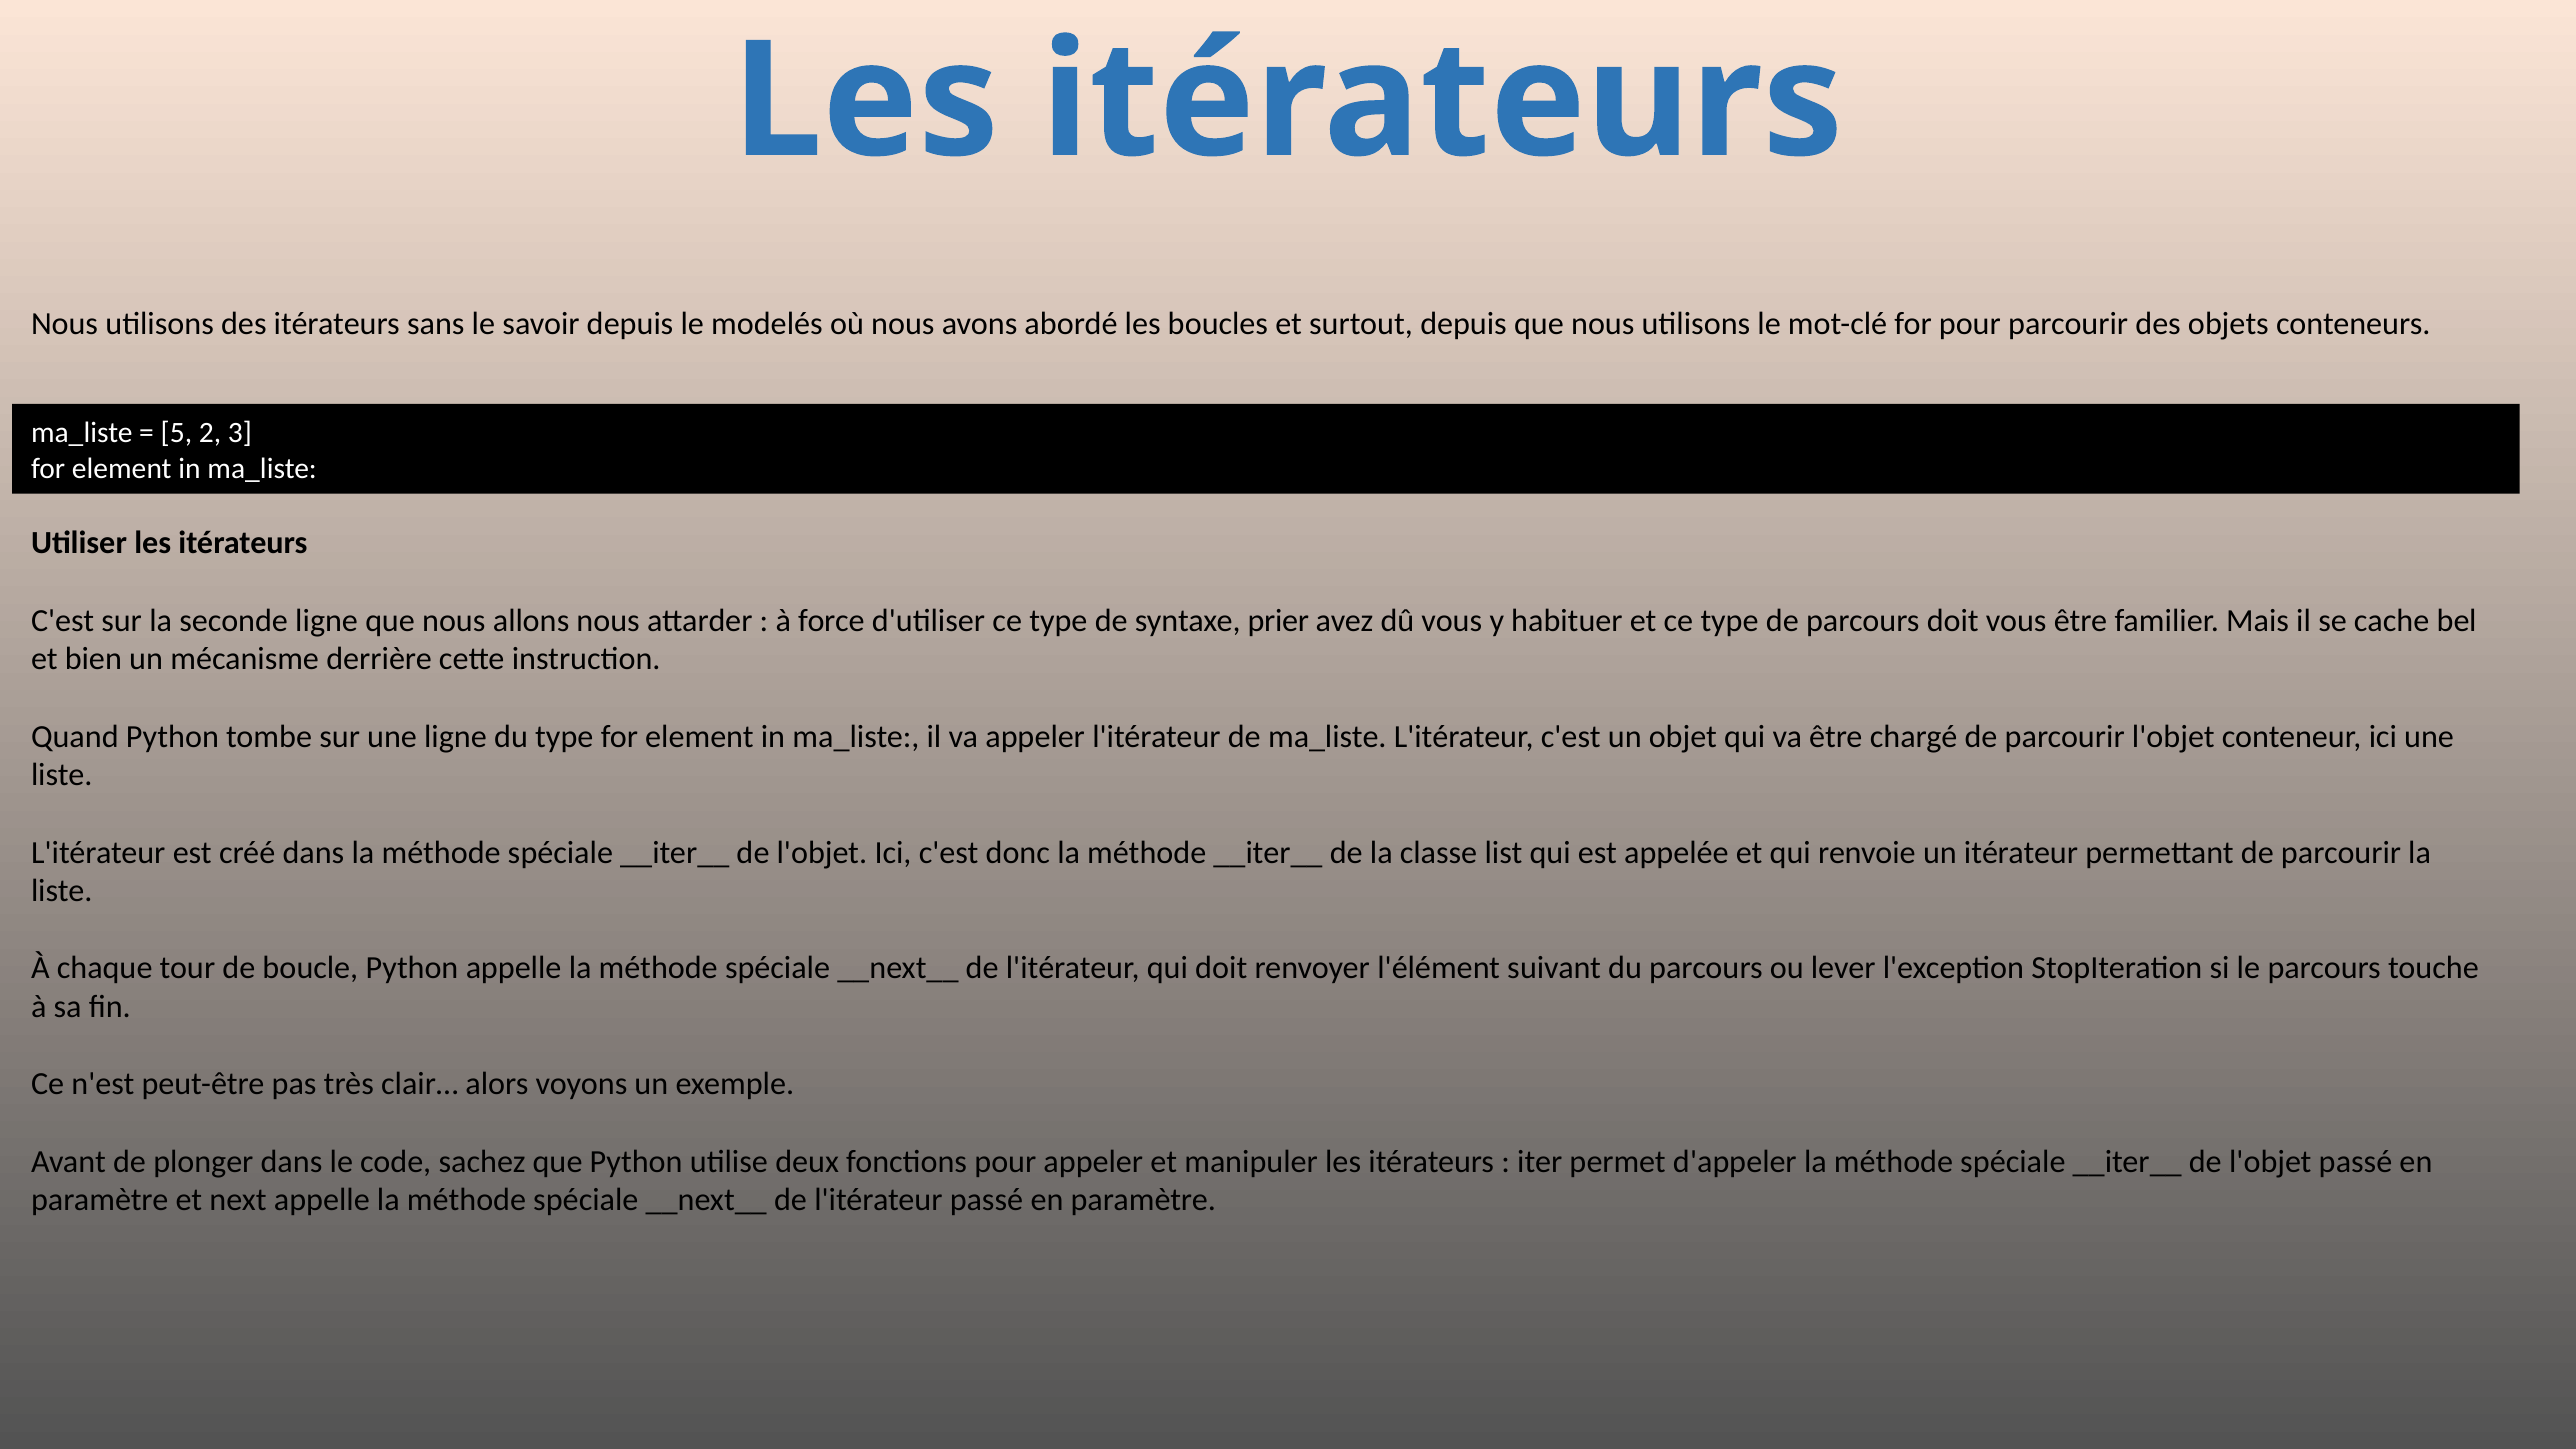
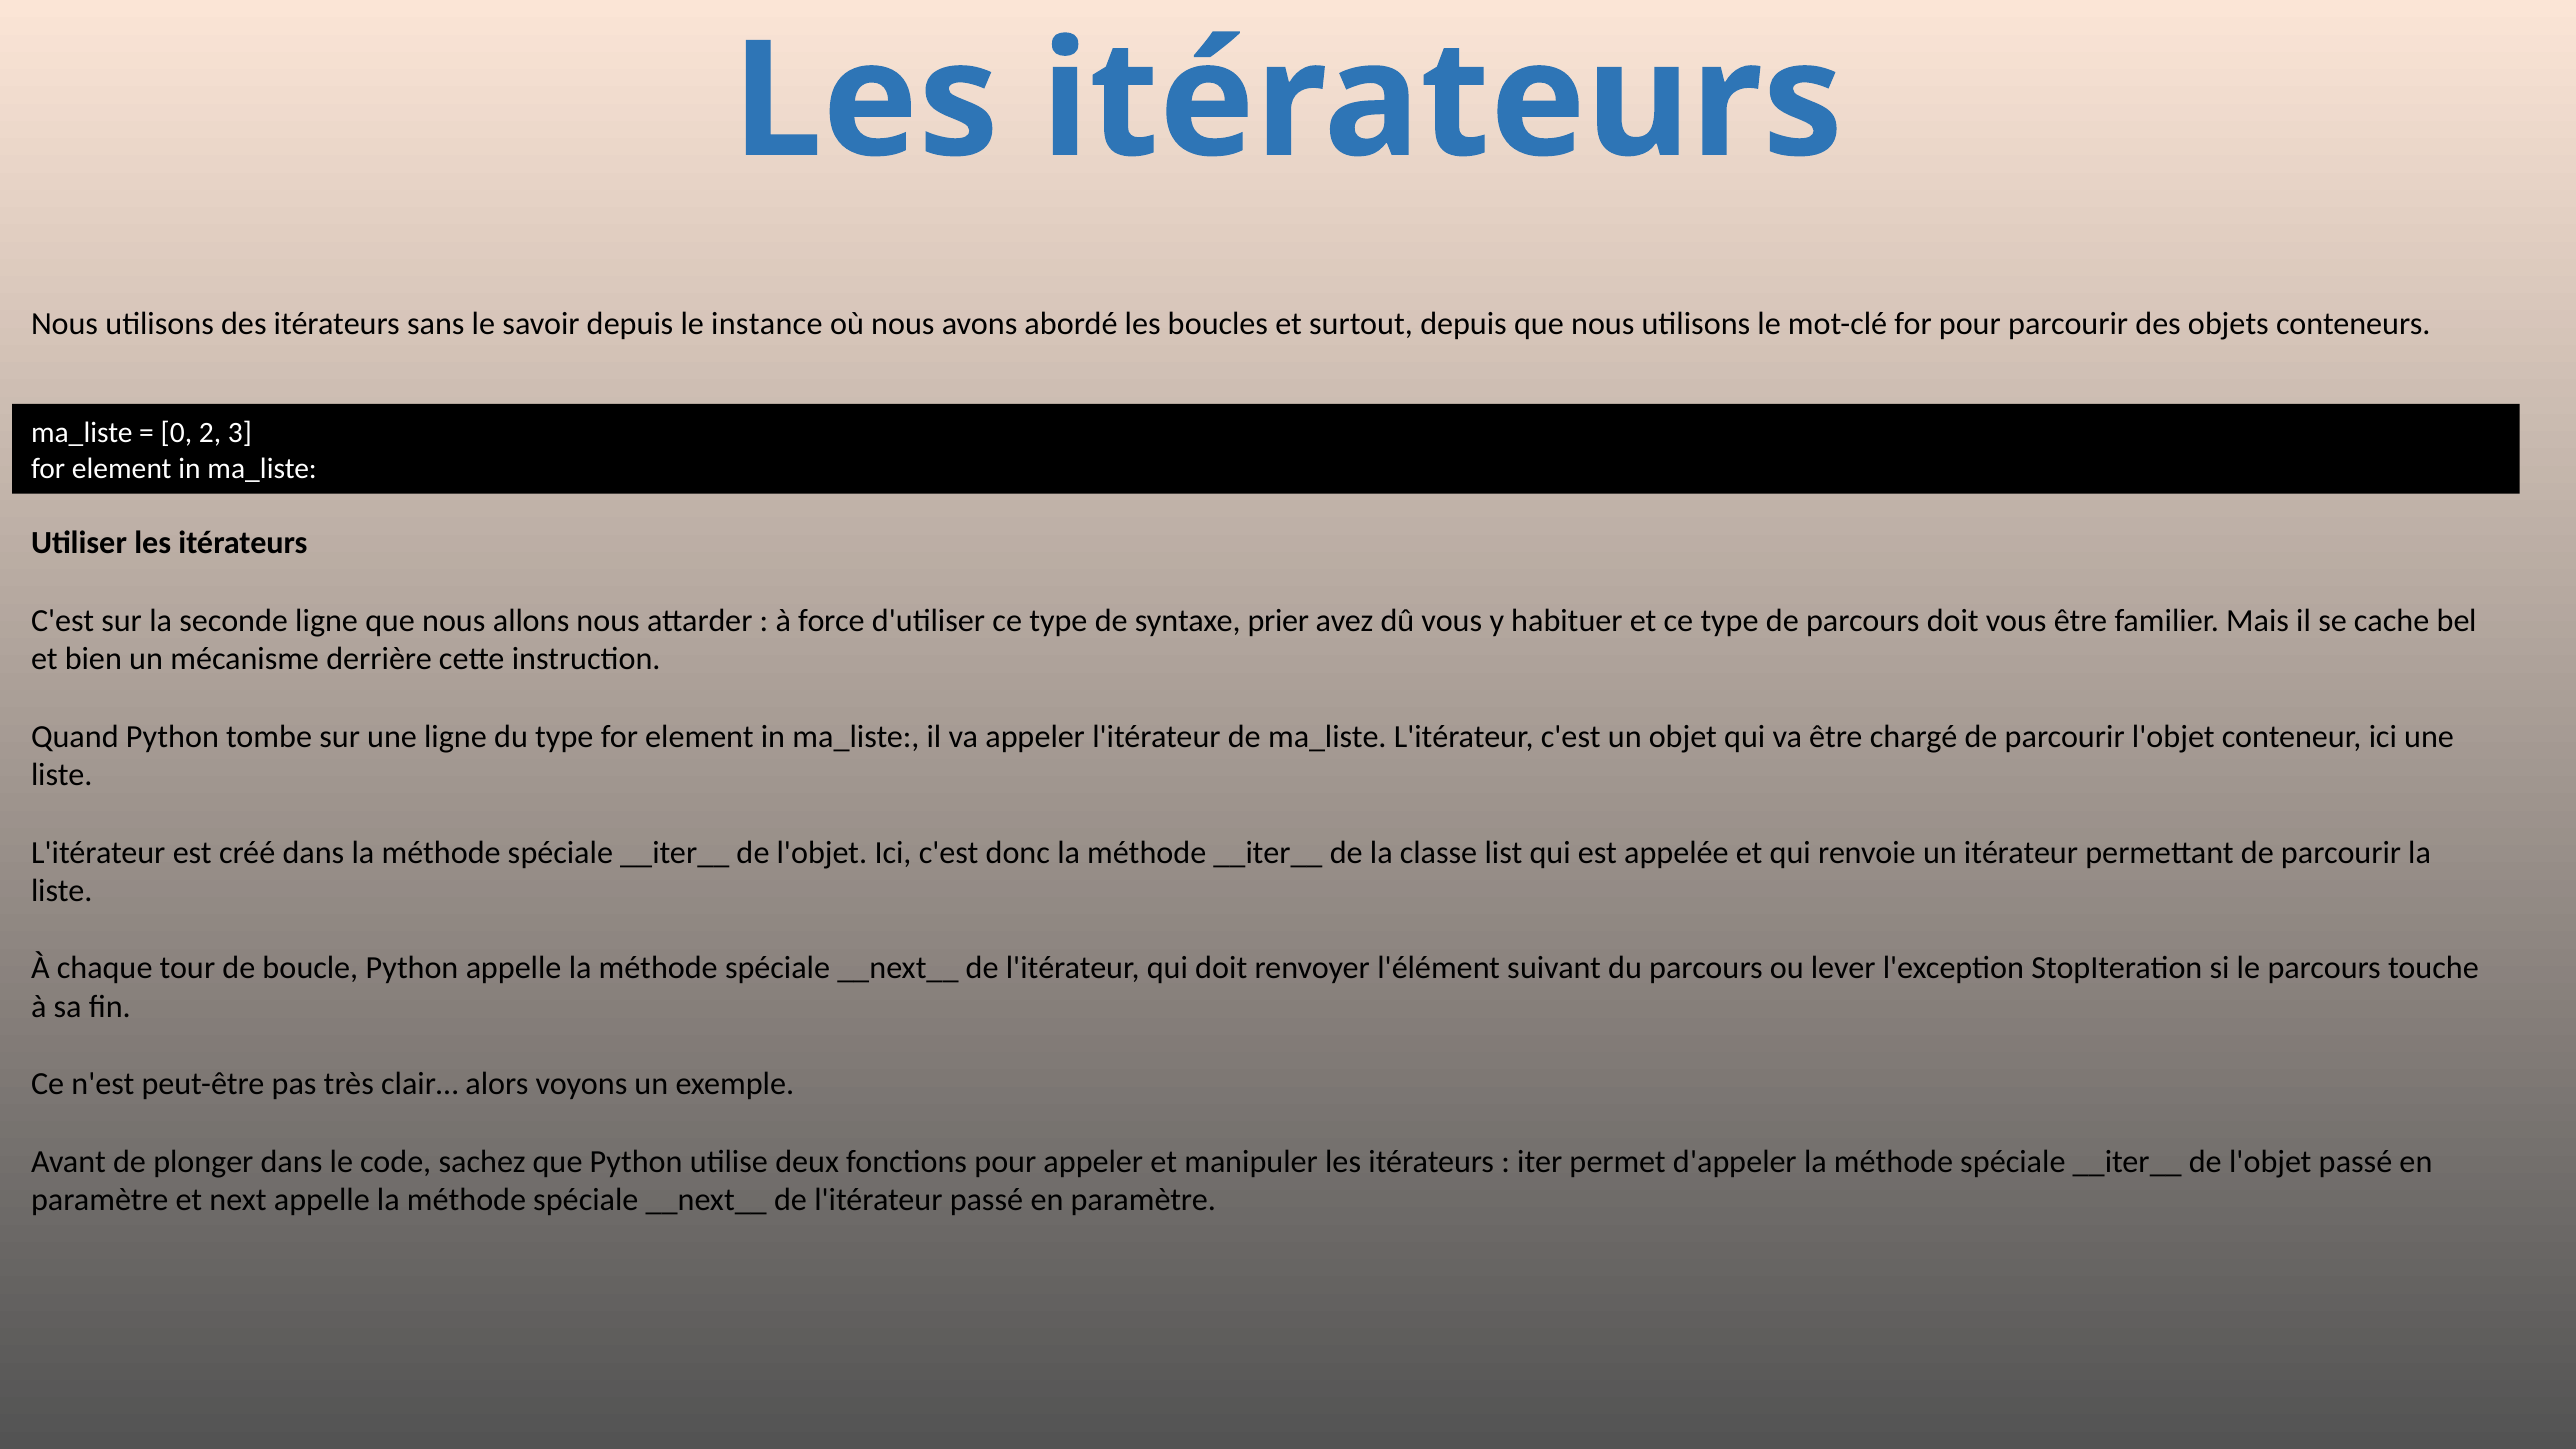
modelés: modelés -> instance
5: 5 -> 0
